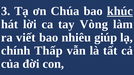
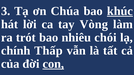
viết: viết -> trót
giúp: giúp -> chói
con underline: none -> present
